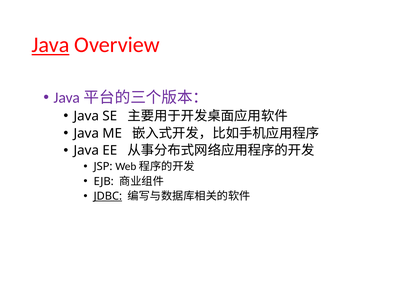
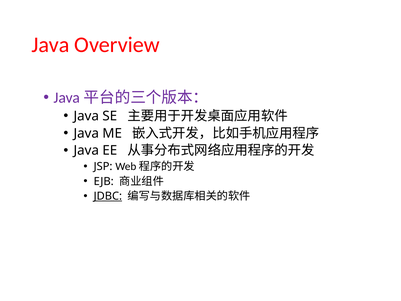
Java at (51, 45) underline: present -> none
